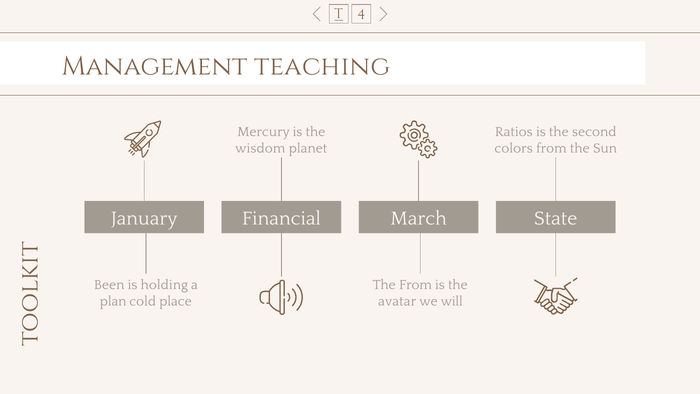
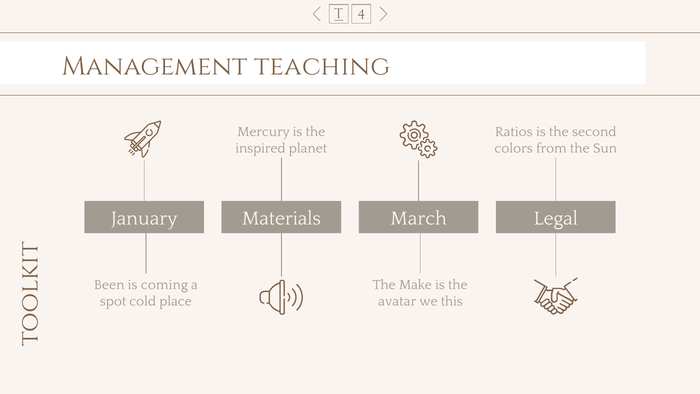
wisdom: wisdom -> inspired
Financial: Financial -> Materials
State: State -> Legal
holding: holding -> coming
The From: From -> Make
plan: plan -> spot
will: will -> this
